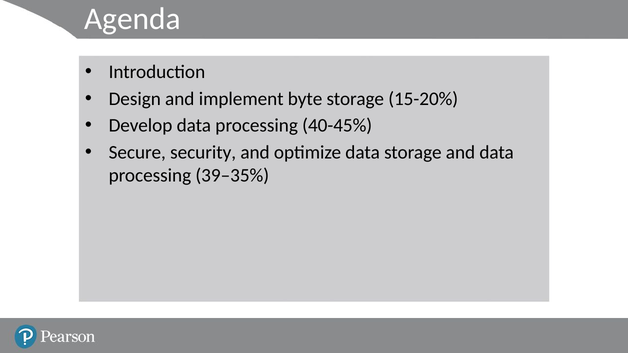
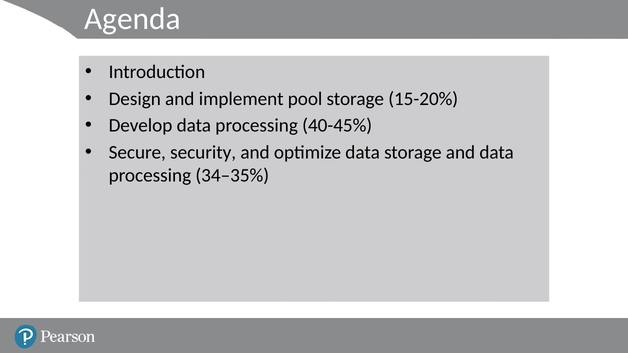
byte: byte -> pool
39–35%: 39–35% -> 34–35%
